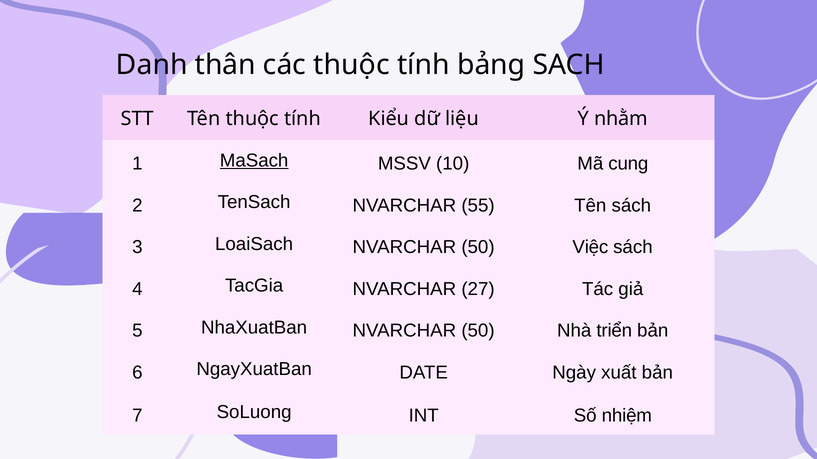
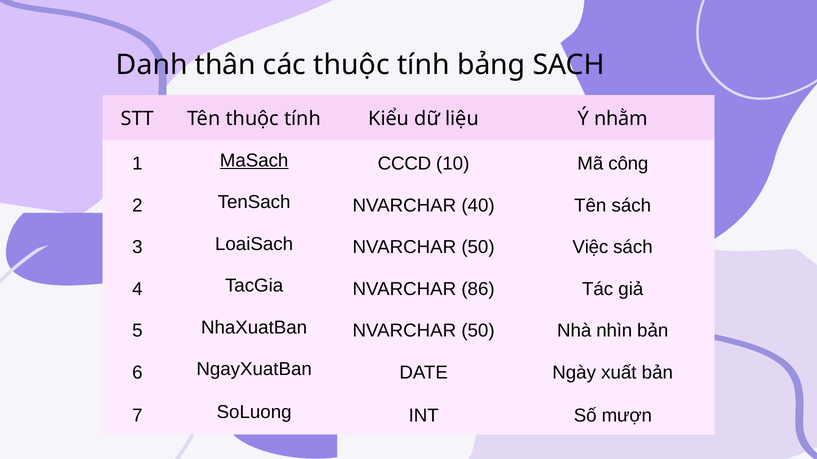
MSSV: MSSV -> CCCD
cung: cung -> công
55: 55 -> 40
27: 27 -> 86
triển: triển -> nhìn
nhiệm: nhiệm -> mượn
